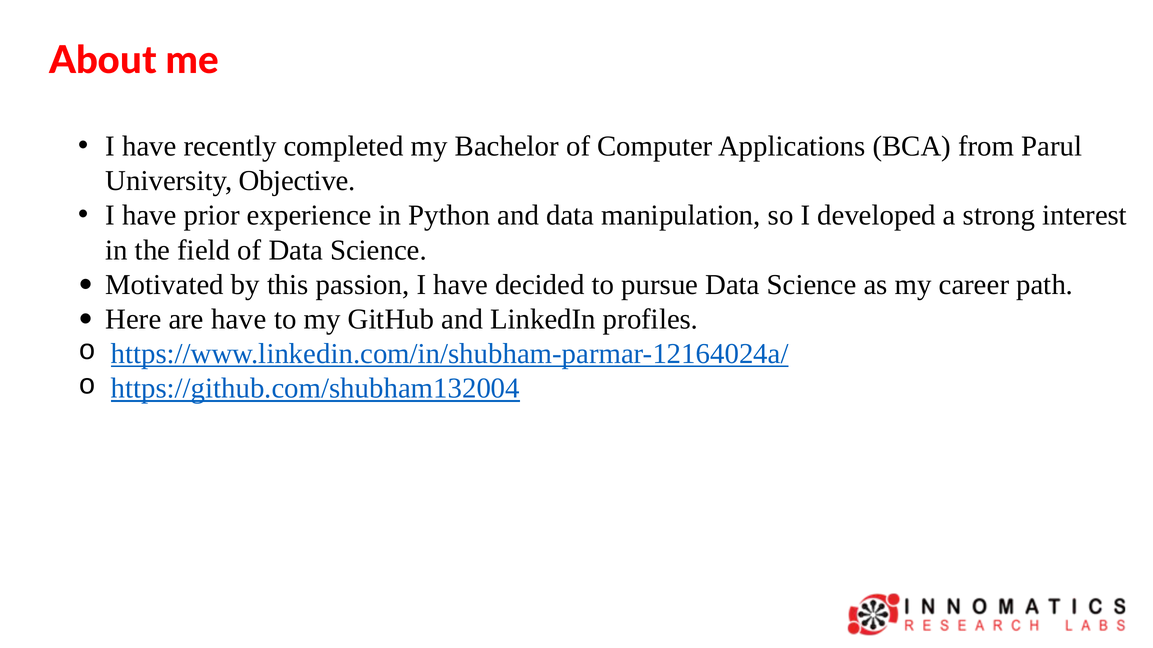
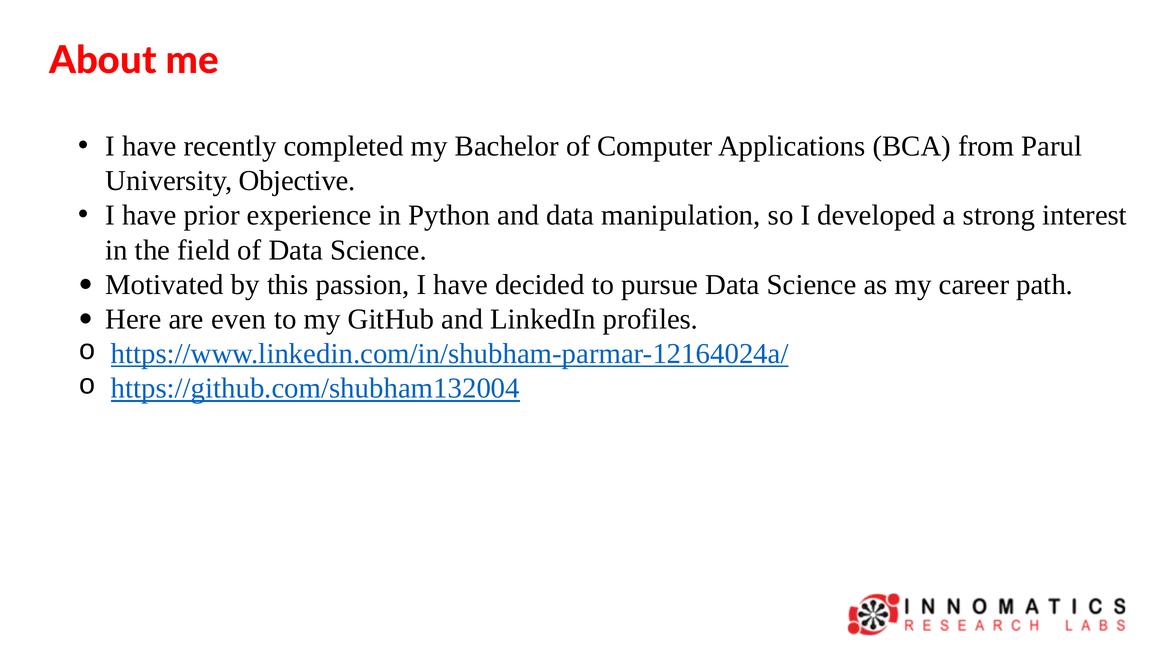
are have: have -> even
